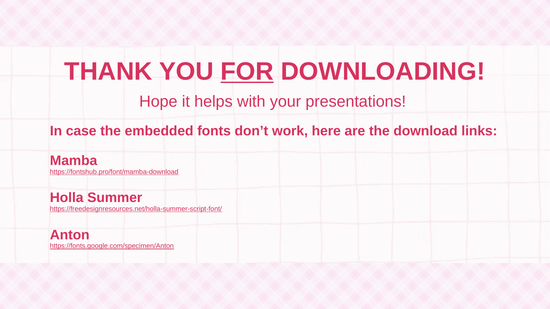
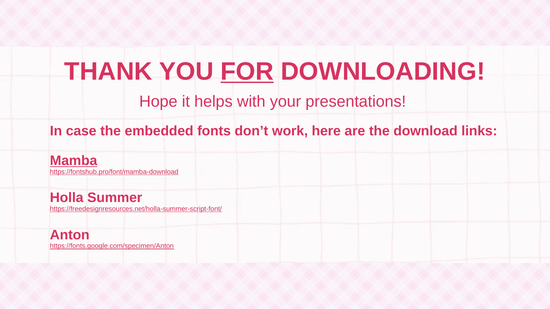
Mamba underline: none -> present
